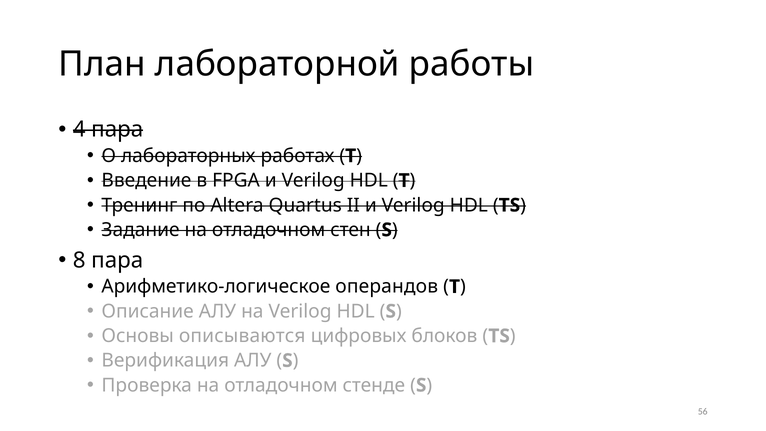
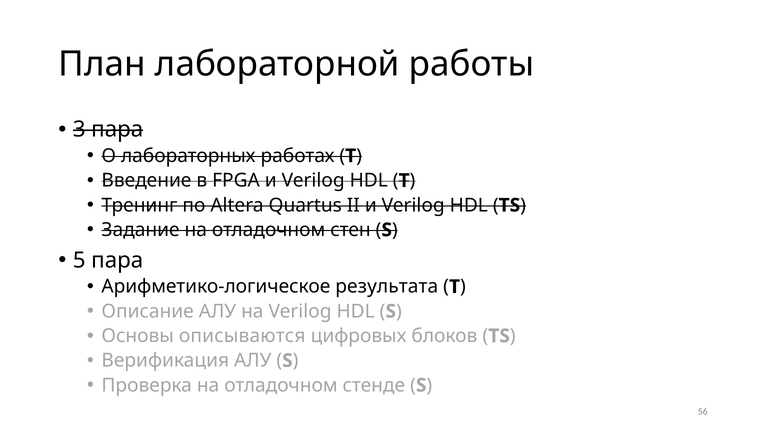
4: 4 -> 3
8: 8 -> 5
операндов: операндов -> результата
